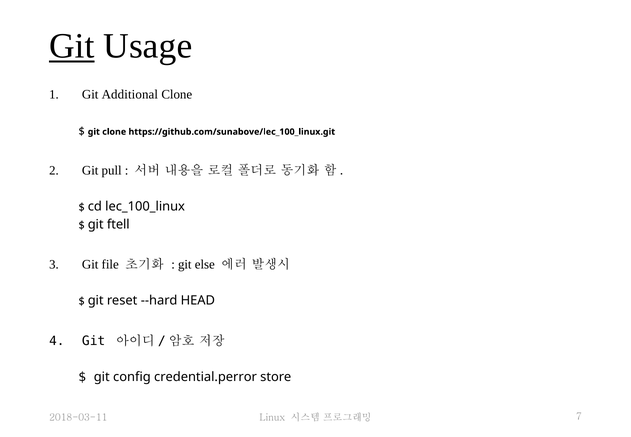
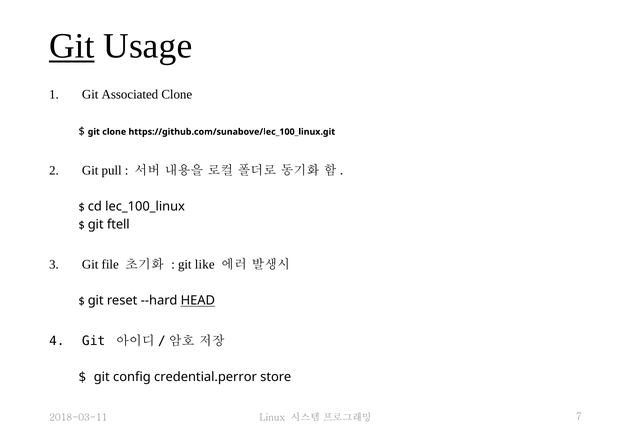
Additional: Additional -> Associated
else: else -> like
HEAD underline: none -> present
